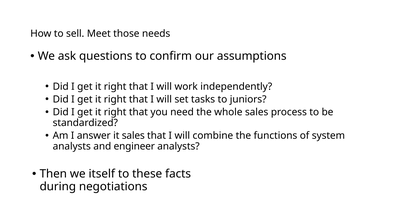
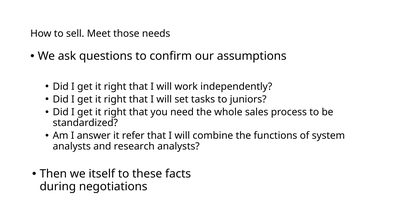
it sales: sales -> refer
engineer: engineer -> research
